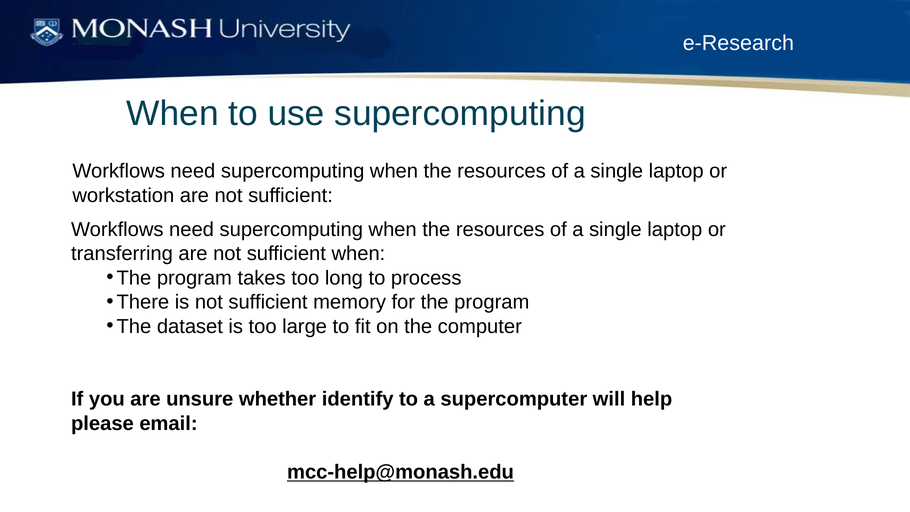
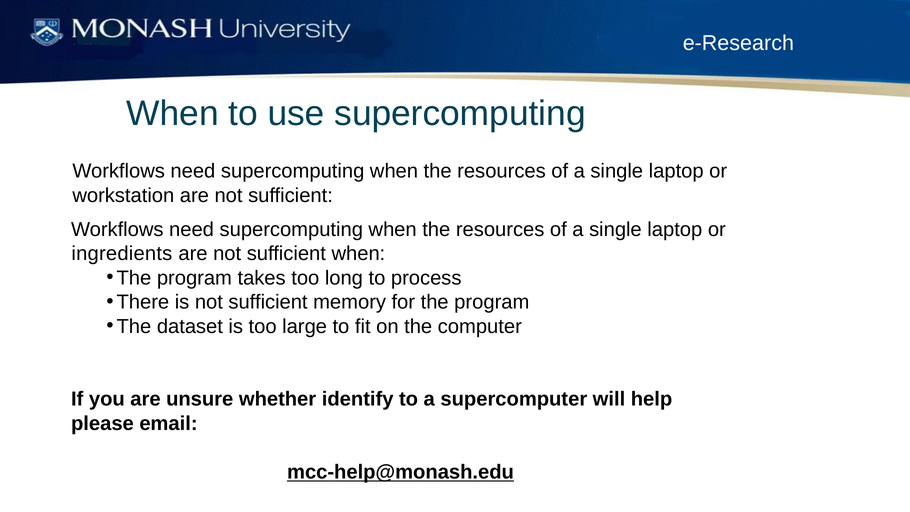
transferring: transferring -> ingredients
